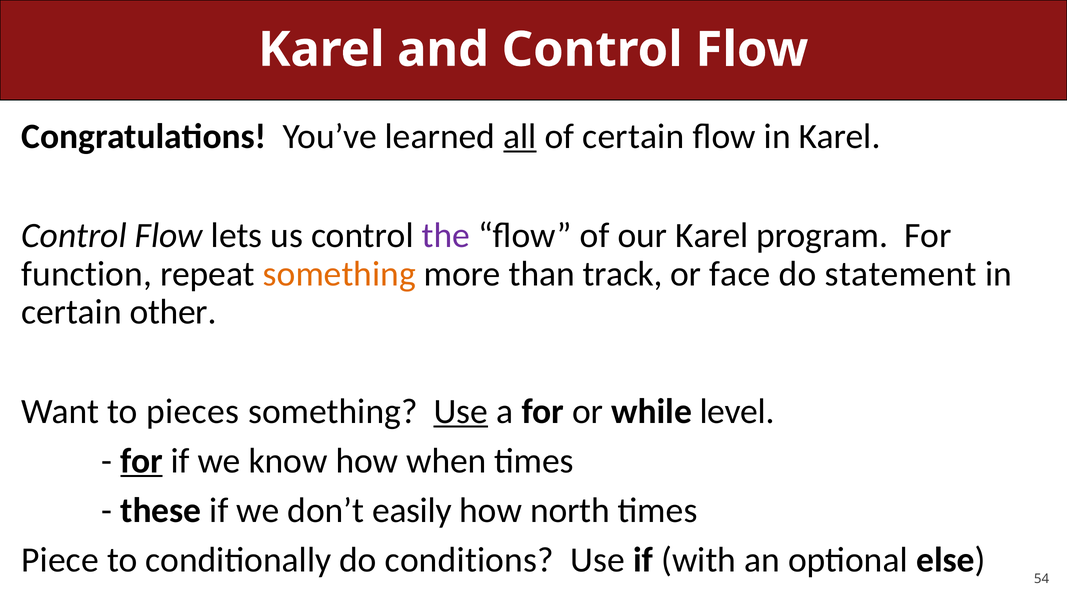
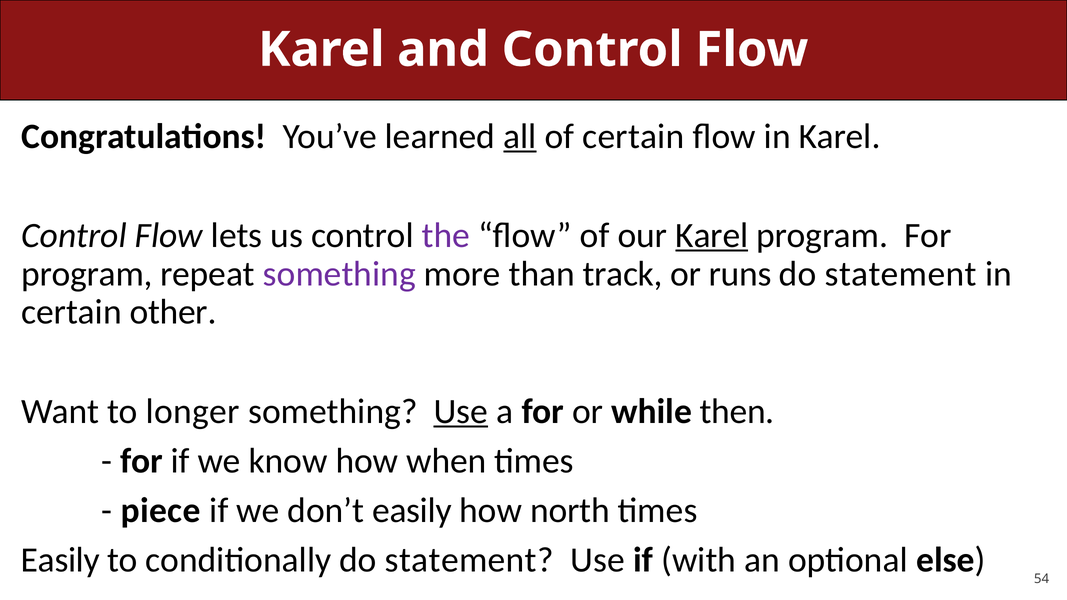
Karel at (712, 235) underline: none -> present
function at (87, 274): function -> program
something at (339, 274) colour: orange -> purple
face: face -> runs
pieces: pieces -> longer
level: level -> then
for at (142, 461) underline: present -> none
these: these -> piece
Piece at (60, 560): Piece -> Easily
conditionally do conditions: conditions -> statement
